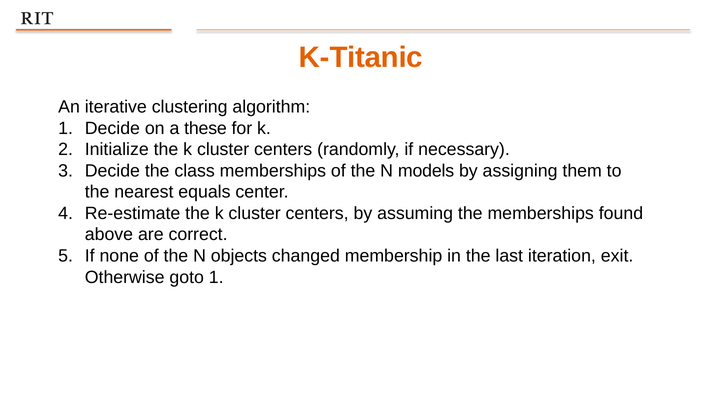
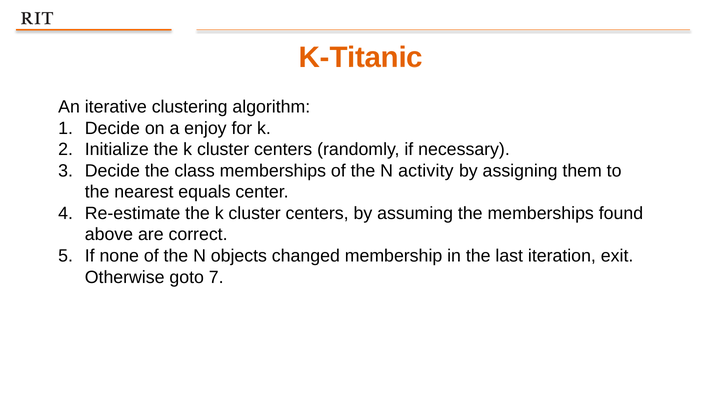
these: these -> enjoy
models: models -> activity
goto 1: 1 -> 7
